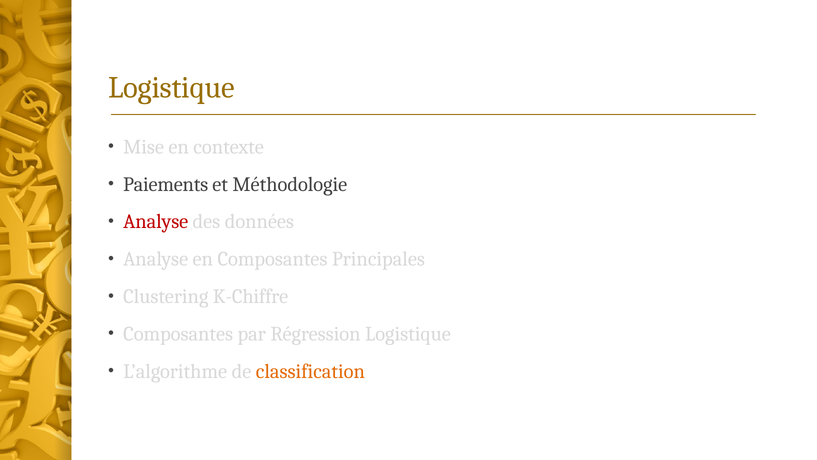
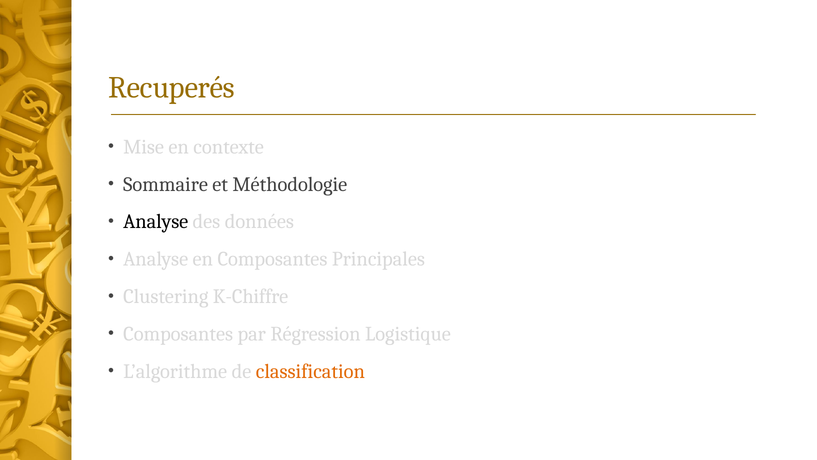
Logistique at (172, 87): Logistique -> Recuperés
Paiements: Paiements -> Sommaire
Analyse at (156, 222) colour: red -> black
